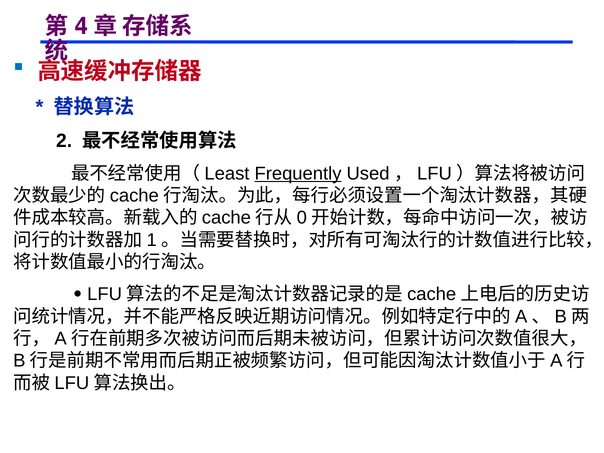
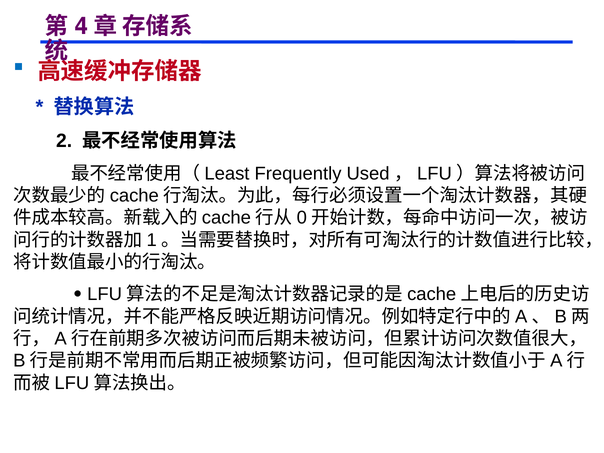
Frequently underline: present -> none
